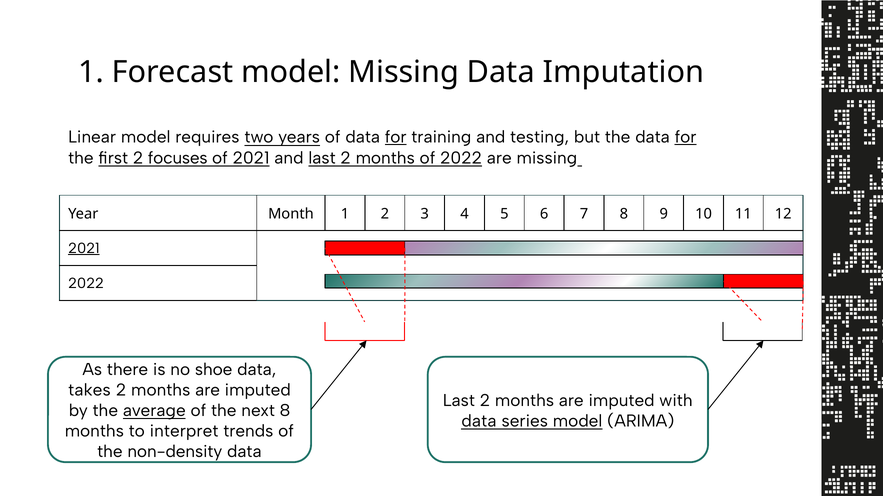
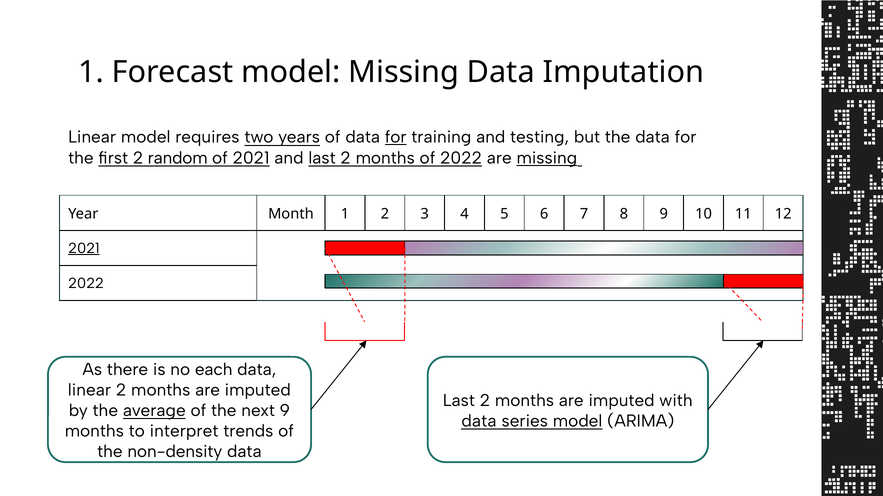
for at (686, 138) underline: present -> none
focuses: focuses -> random
missing at (547, 158) underline: none -> present
shoe: shoe -> each
takes at (89, 391): takes -> linear
next 8: 8 -> 9
